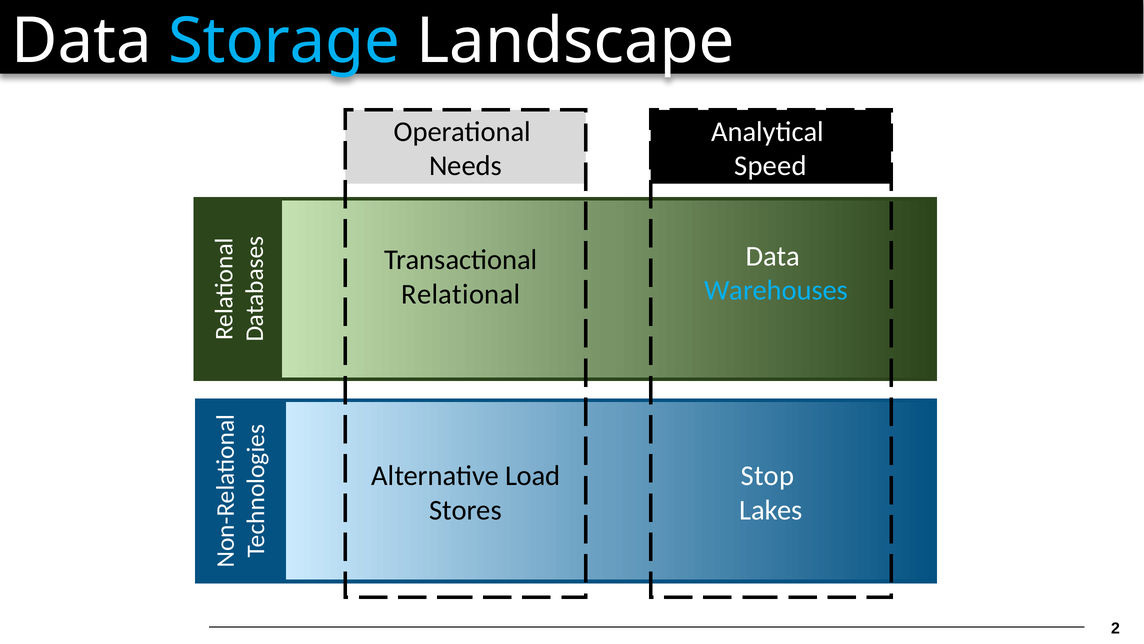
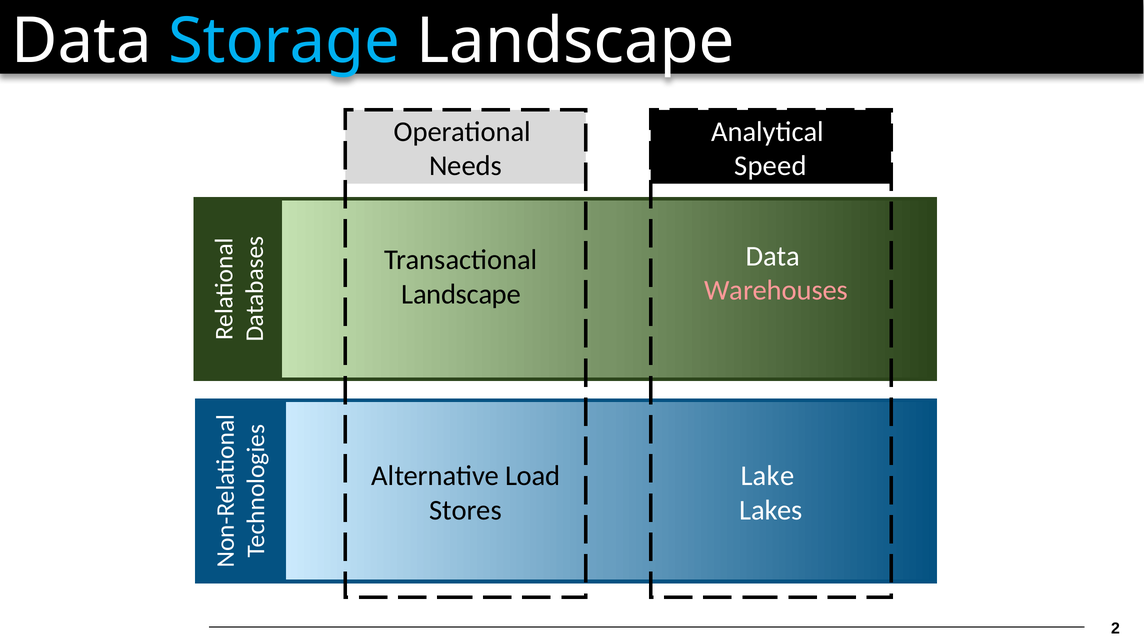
Warehouses colour: light blue -> pink
Relational at (461, 294): Relational -> Landscape
Stop: Stop -> Lake
